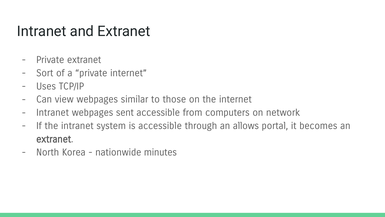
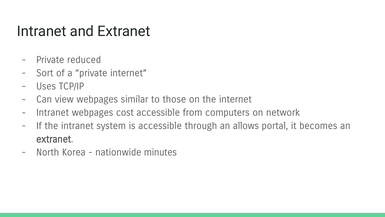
Private extranet: extranet -> reduced
sent: sent -> cost
